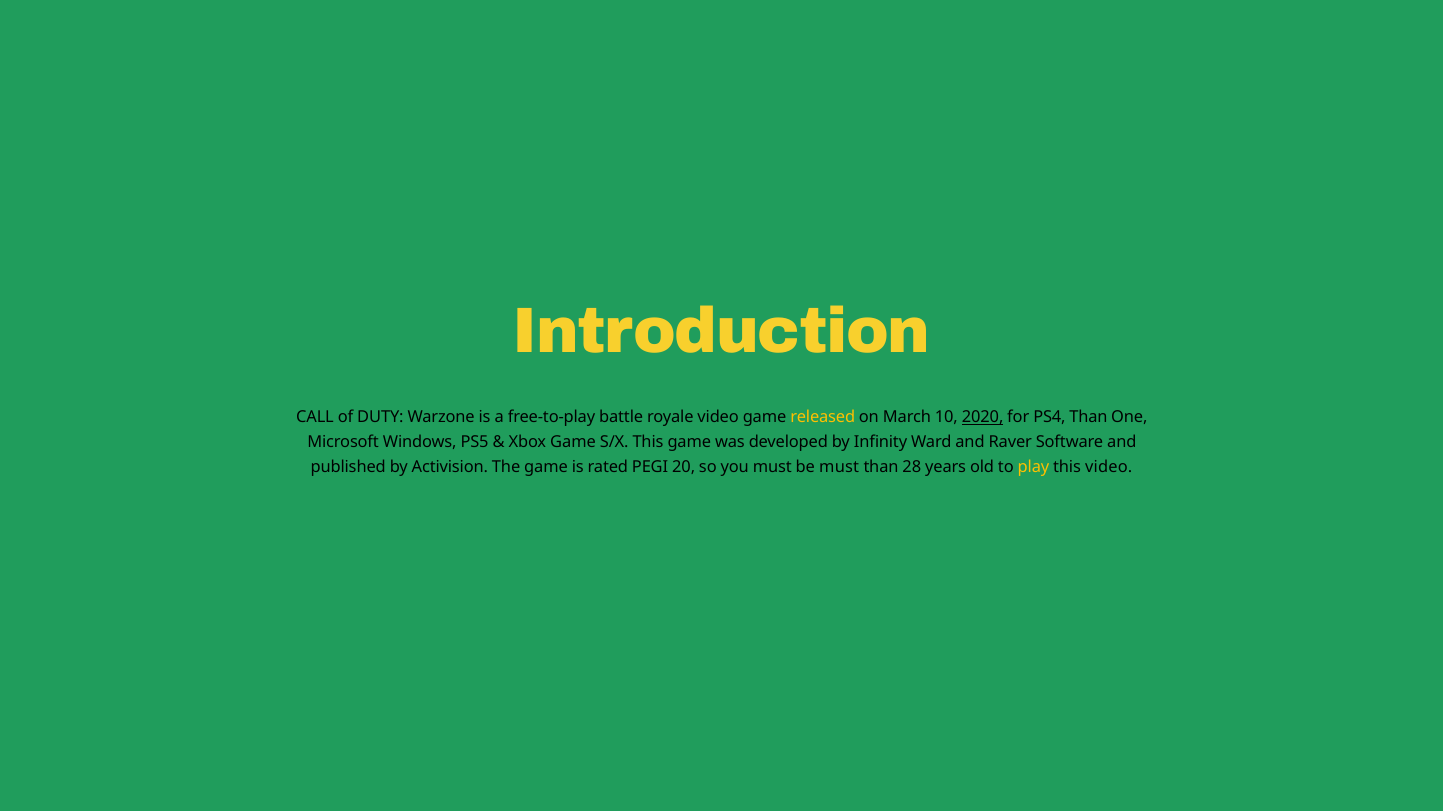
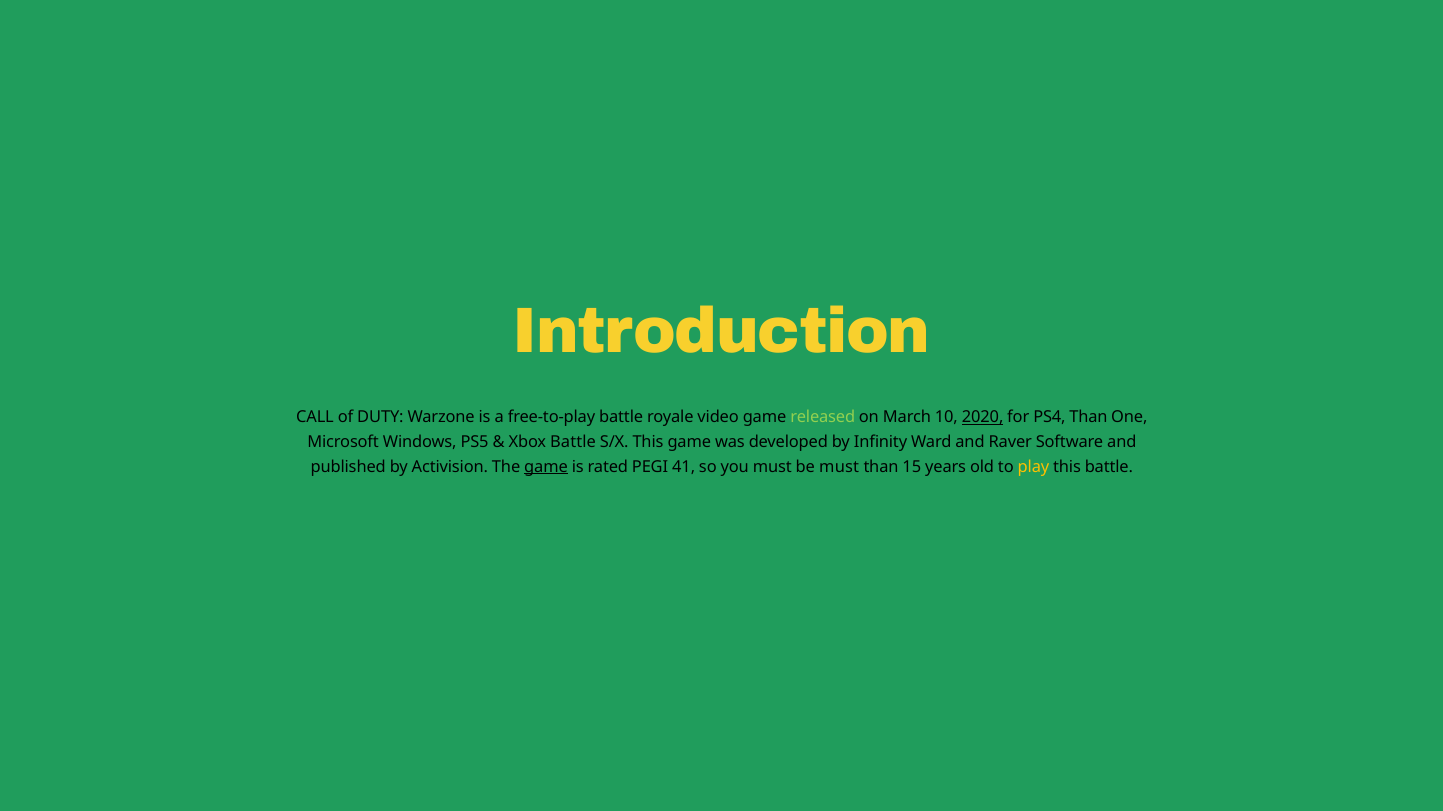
released colour: yellow -> light green
Xbox Game: Game -> Battle
game at (546, 467) underline: none -> present
20: 20 -> 41
28: 28 -> 15
this video: video -> battle
